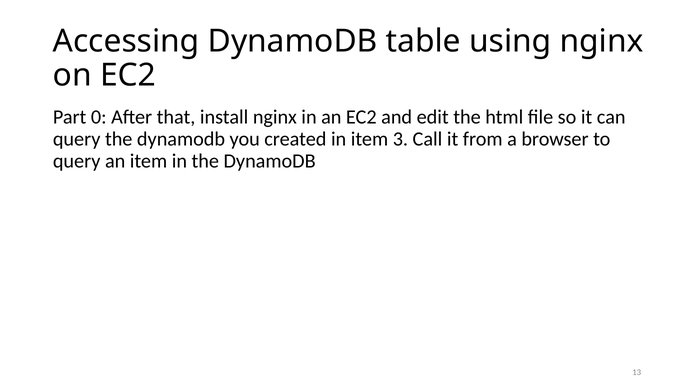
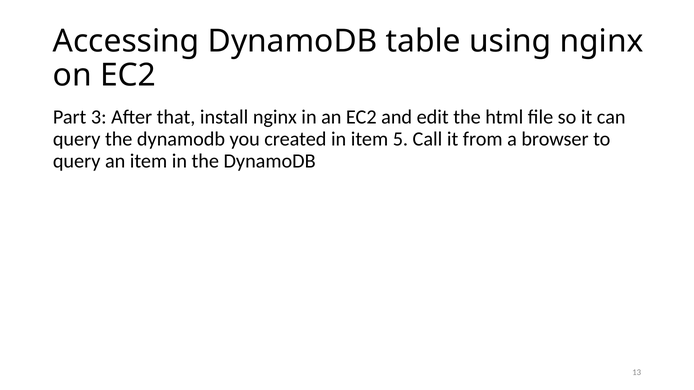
0: 0 -> 3
3: 3 -> 5
